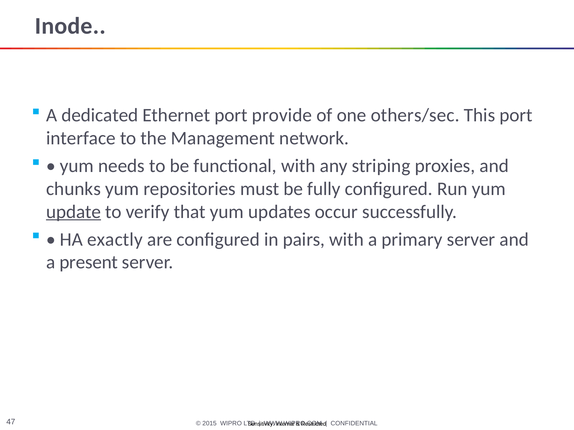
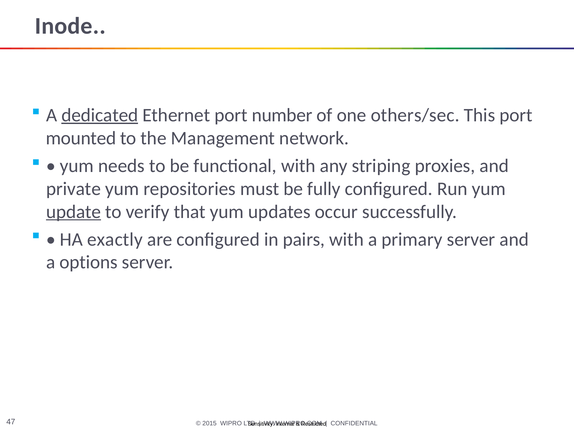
dedicated underline: none -> present
provide: provide -> number
interface: interface -> mounted
chunks: chunks -> private
present: present -> options
